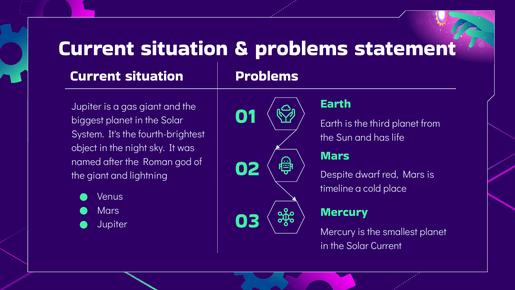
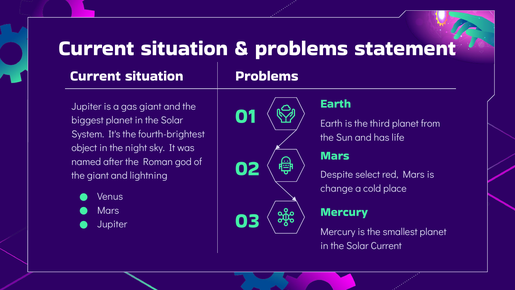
dwarf: dwarf -> select
timeline: timeline -> change
